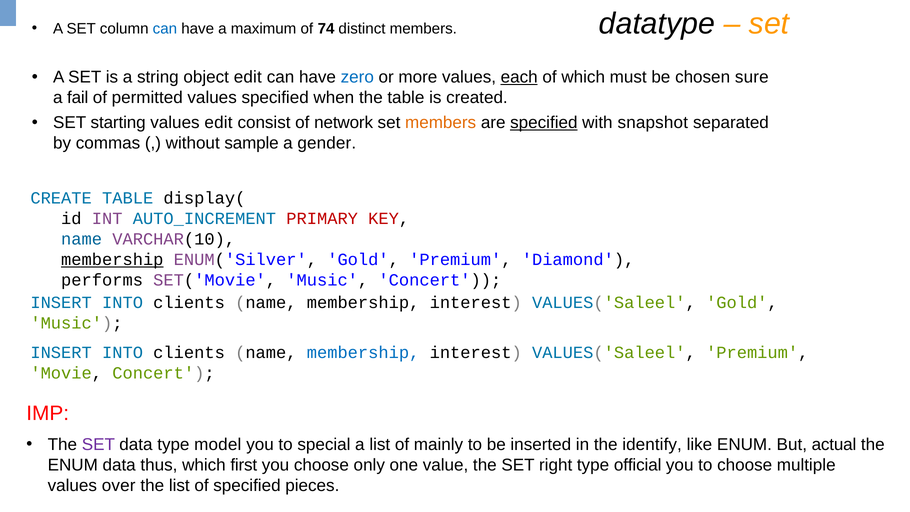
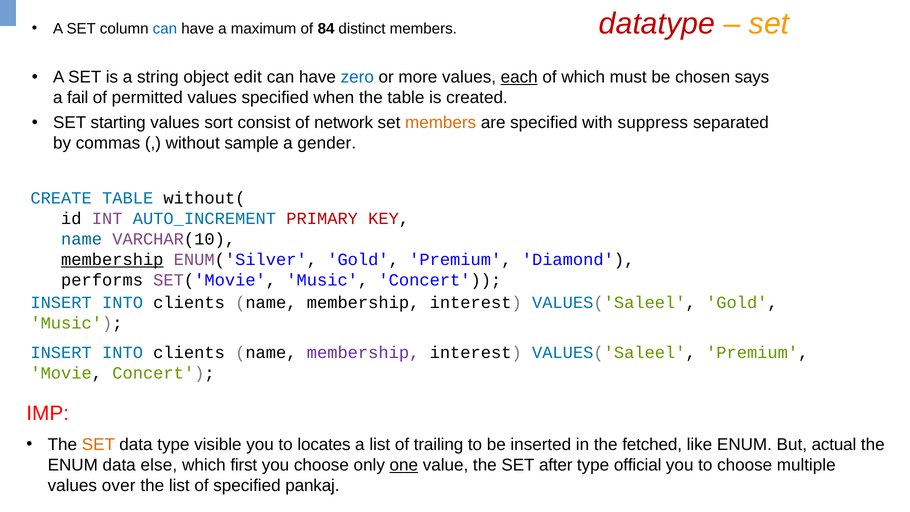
datatype colour: black -> red
74: 74 -> 84
sure: sure -> says
values edit: edit -> sort
specified at (544, 123) underline: present -> none
snapshot: snapshot -> suppress
display(: display( -> without(
membership at (363, 352) colour: blue -> purple
SET at (98, 445) colour: purple -> orange
model: model -> visible
special: special -> locates
mainly: mainly -> trailing
identify: identify -> fetched
thus: thus -> else
one underline: none -> present
right: right -> after
pieces: pieces -> pankaj
